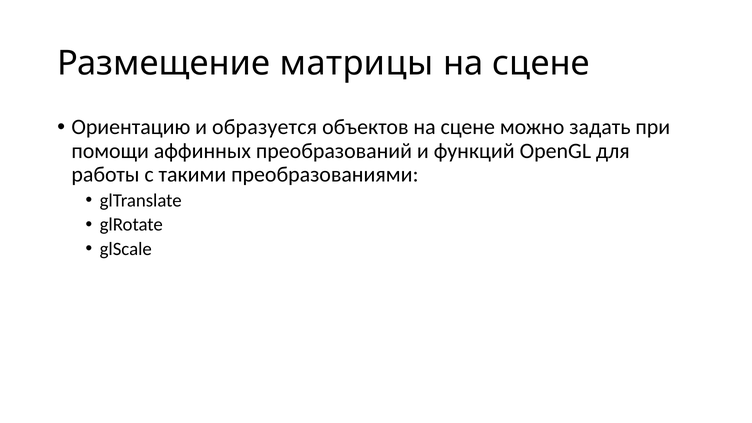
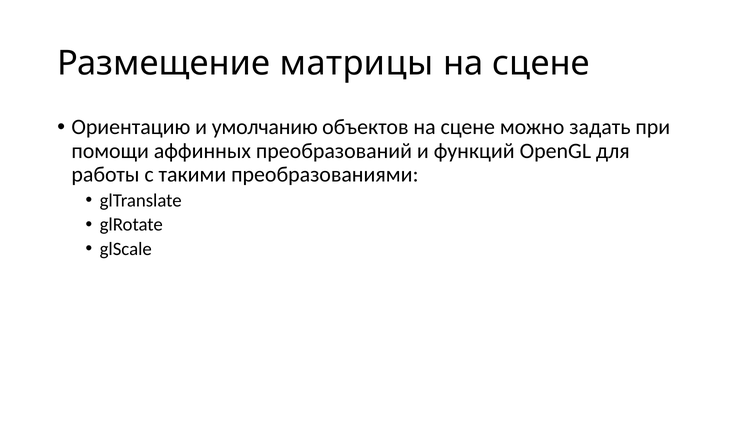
образуется: образуется -> умолчанию
